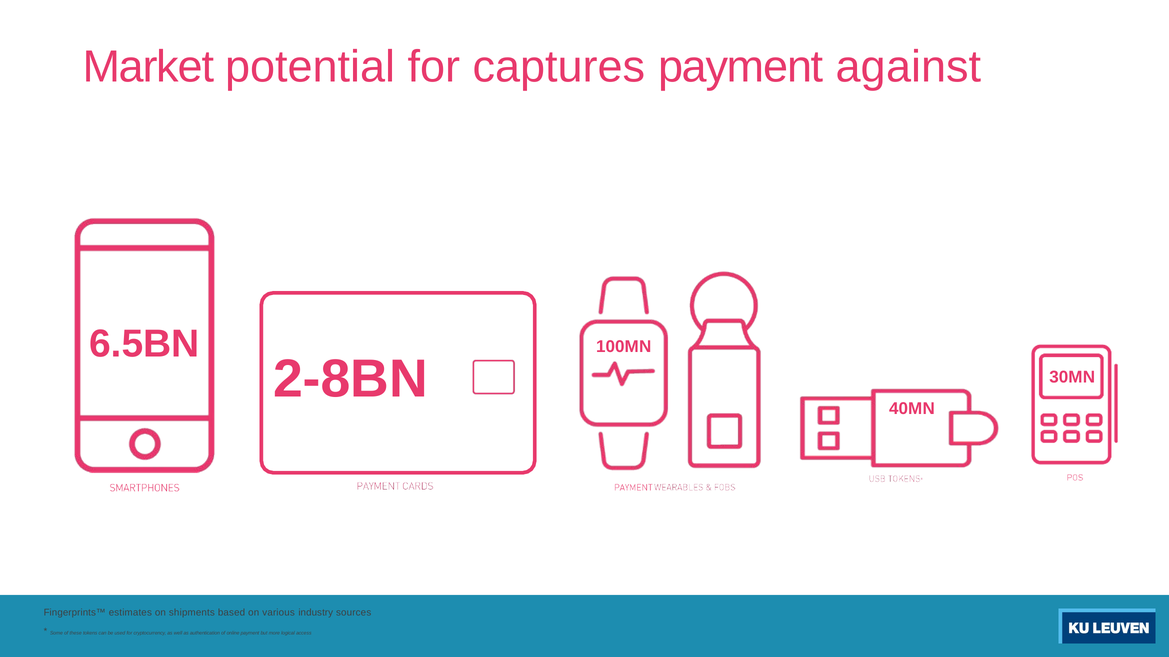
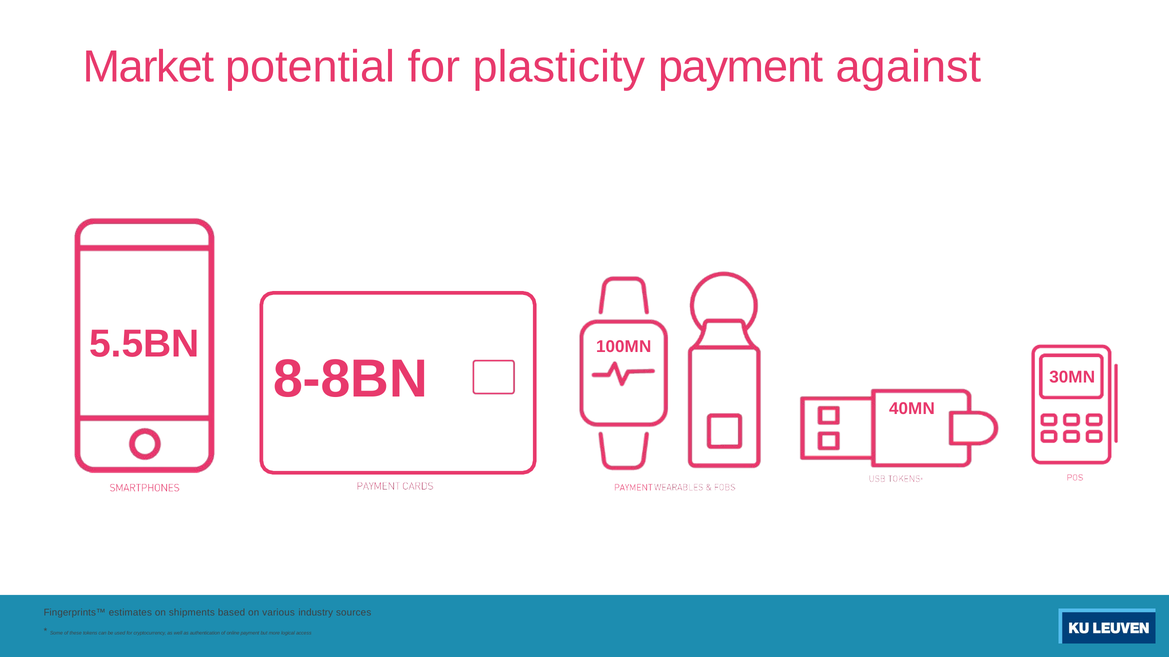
captures: captures -> plasticity
6.5BN: 6.5BN -> 5.5BN
2-8BN: 2-8BN -> 8-8BN
